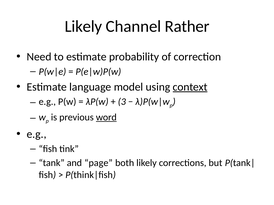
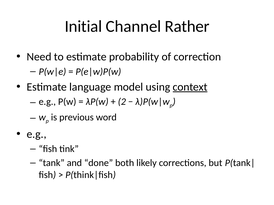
Likely at (83, 27): Likely -> Initial
3: 3 -> 2
word underline: present -> none
page: page -> done
